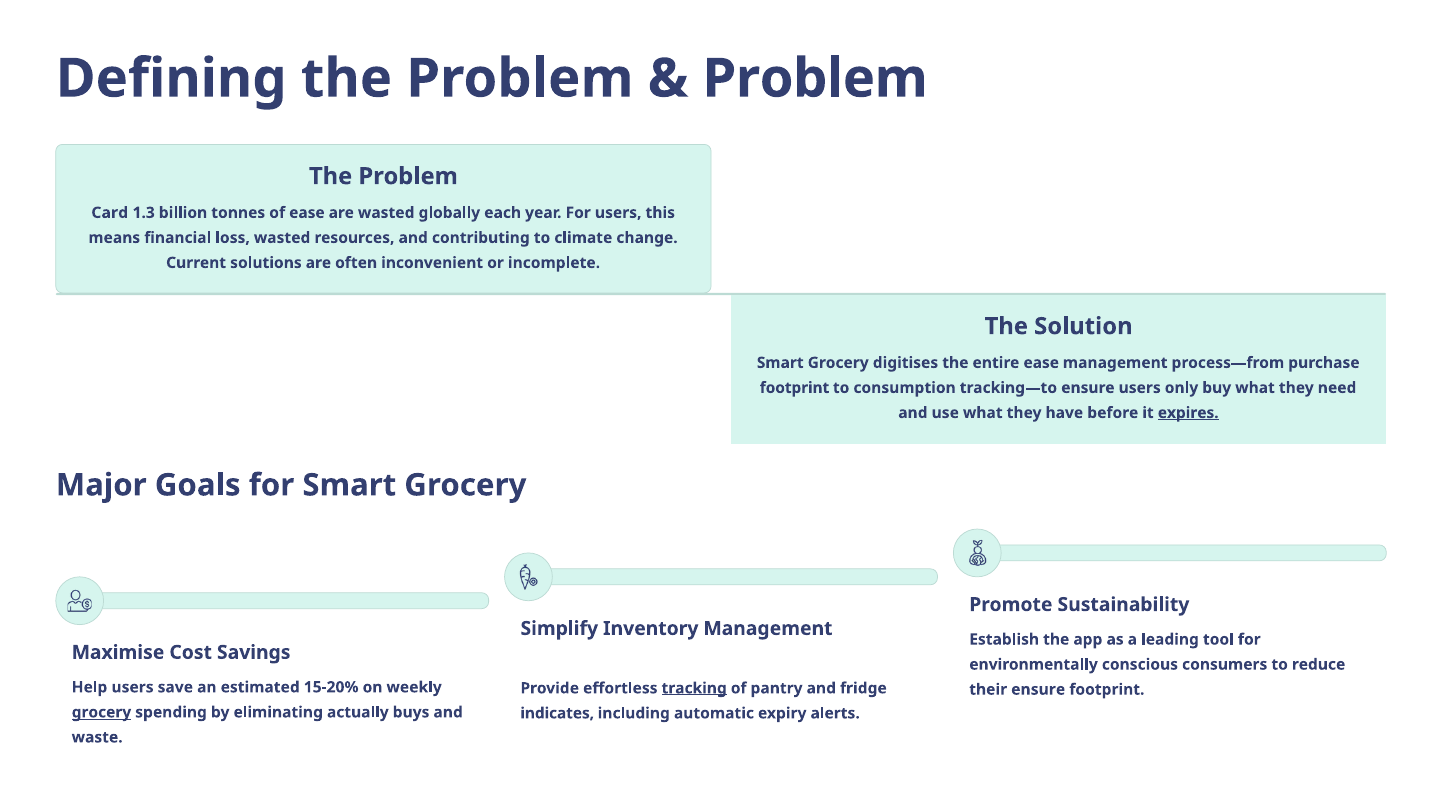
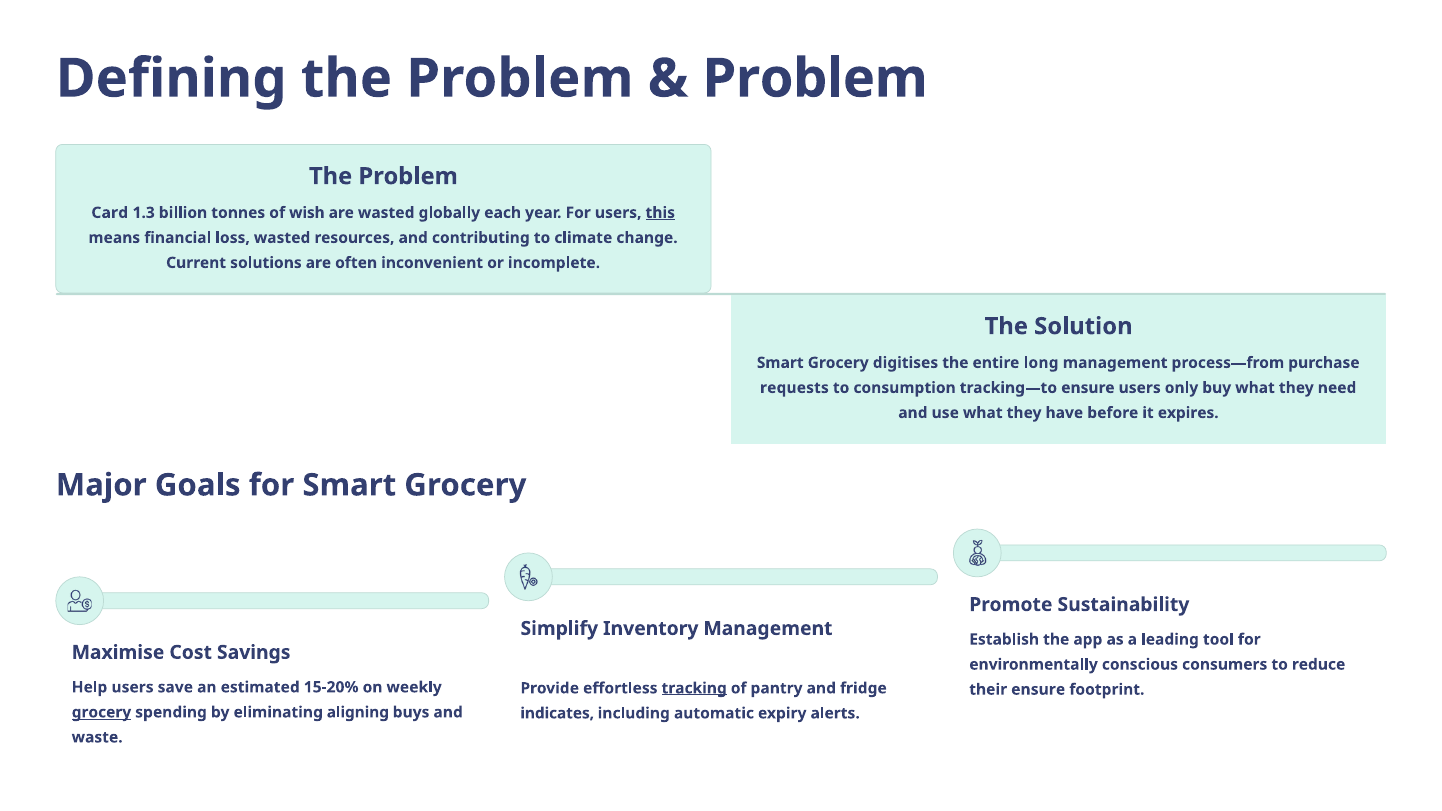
of ease: ease -> wish
this underline: none -> present
entire ease: ease -> long
footprint at (795, 388): footprint -> requests
expires underline: present -> none
actually: actually -> aligning
